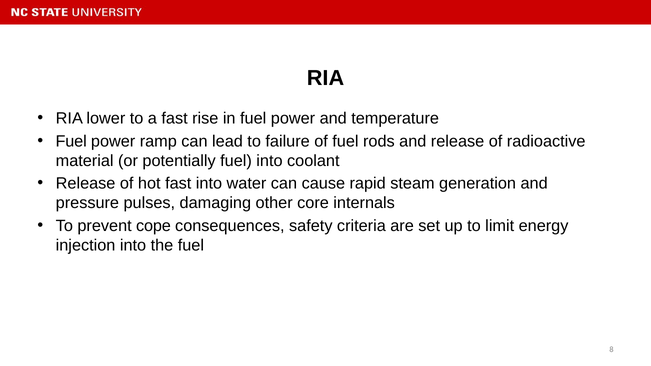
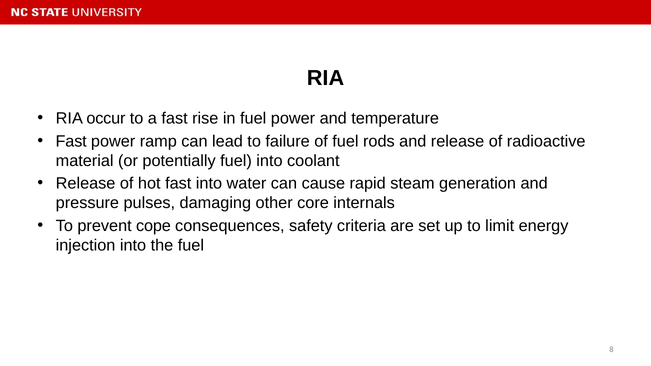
lower: lower -> occur
Fuel at (71, 141): Fuel -> Fast
